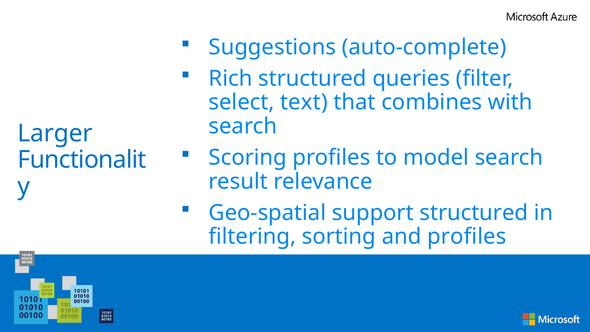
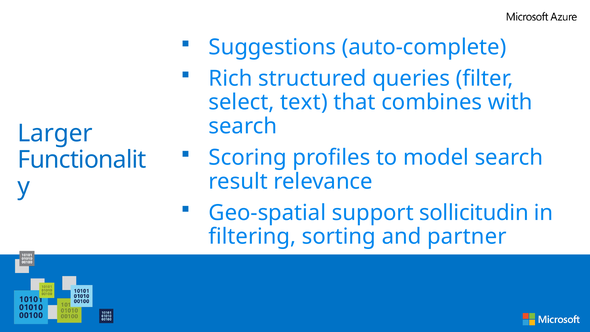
support structured: structured -> sollicitudin
and profiles: profiles -> partner
